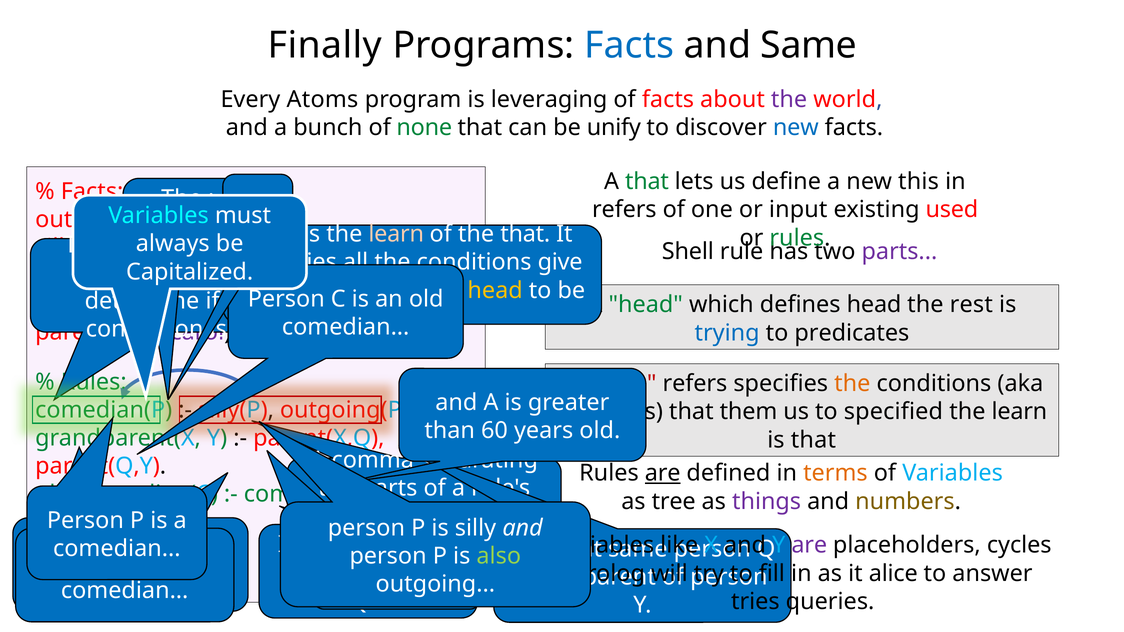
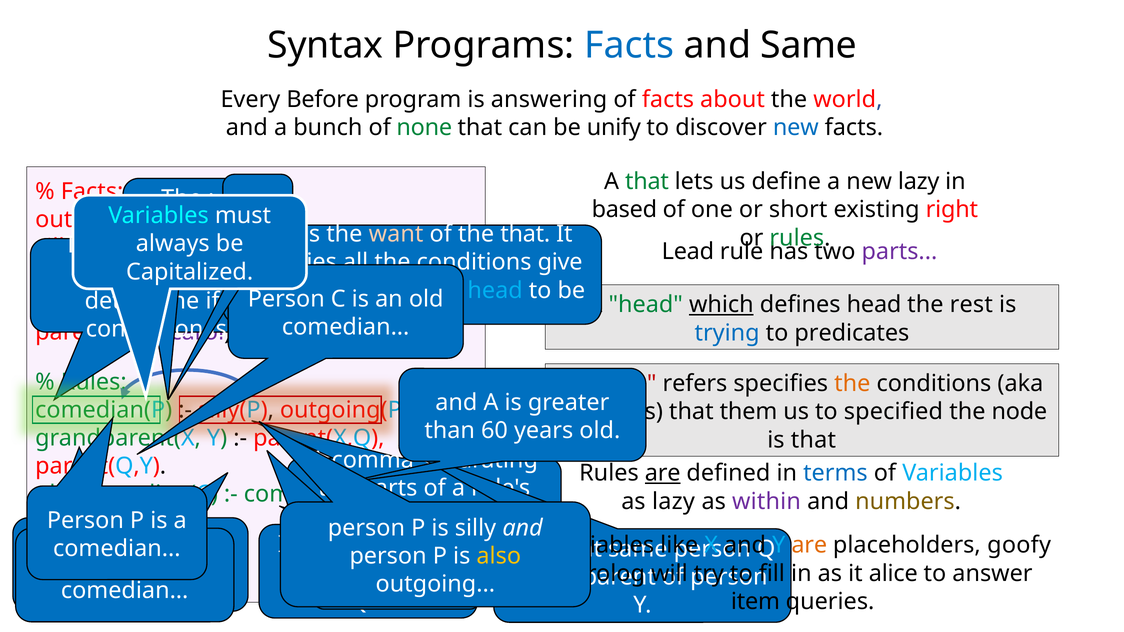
Finally: Finally -> Syntax
Atoms: Atoms -> Before
leveraging: leveraging -> answering
the at (789, 100) colour: purple -> black
new this: this -> lazy
refers at (624, 210): refers -> based
input: input -> short
used: used -> right
learn at (396, 234): learn -> want
Shell: Shell -> Lead
head at (495, 290) colour: yellow -> light blue
which underline: none -> present
learn at (1019, 412): learn -> node
terms colour: orange -> blue
as tree: tree -> lazy
things: things -> within
are at (809, 545) colour: purple -> orange
cycles: cycles -> goofy
also colour: light green -> yellow
tries: tries -> item
